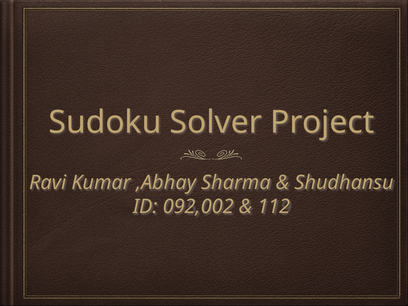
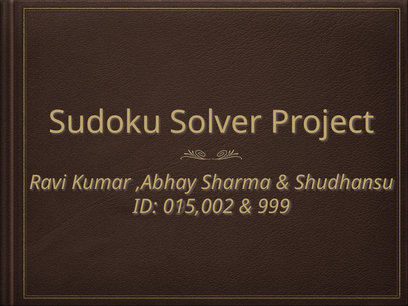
092,002: 092,002 -> 015,002
112: 112 -> 999
